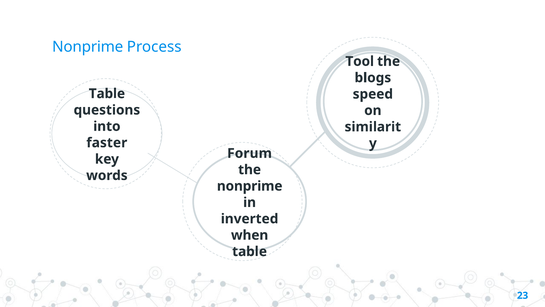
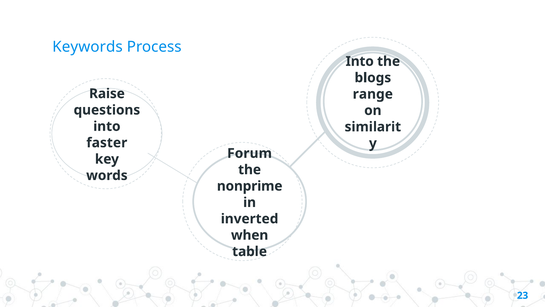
Nonprime at (88, 47): Nonprime -> Keywords
Tool at (360, 61): Tool -> Into
Table at (107, 94): Table -> Raise
speed: speed -> range
